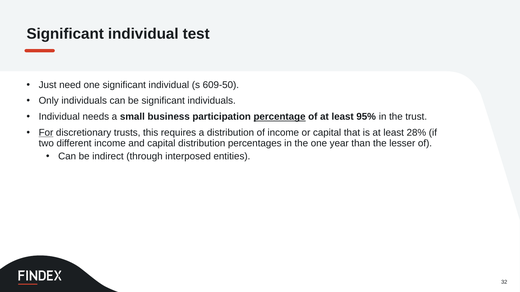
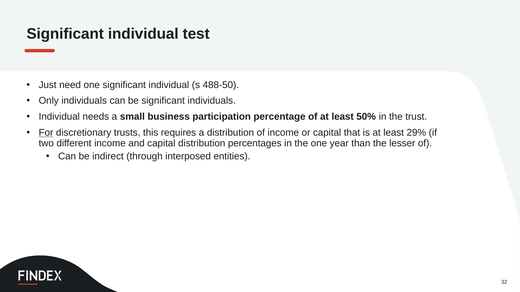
609-50: 609-50 -> 488-50
percentage underline: present -> none
95%: 95% -> 50%
28%: 28% -> 29%
